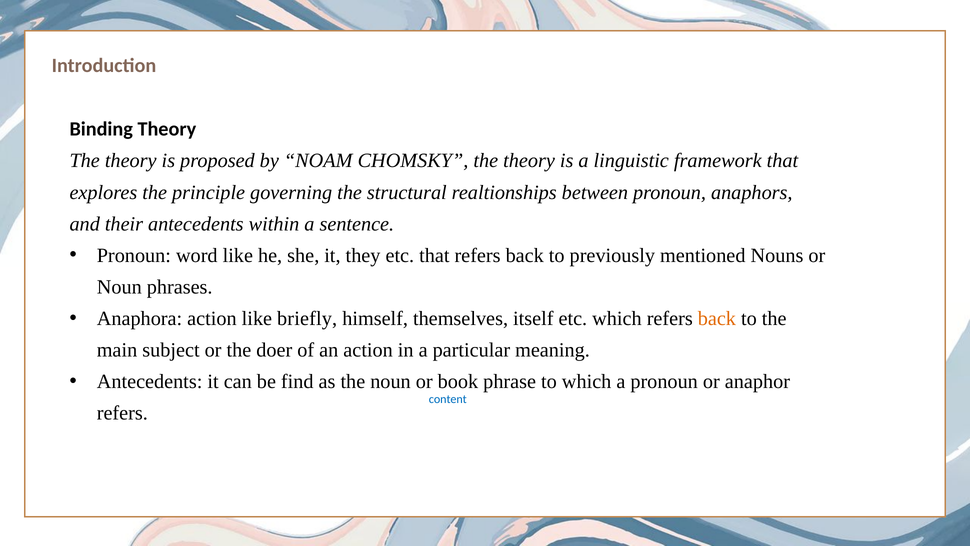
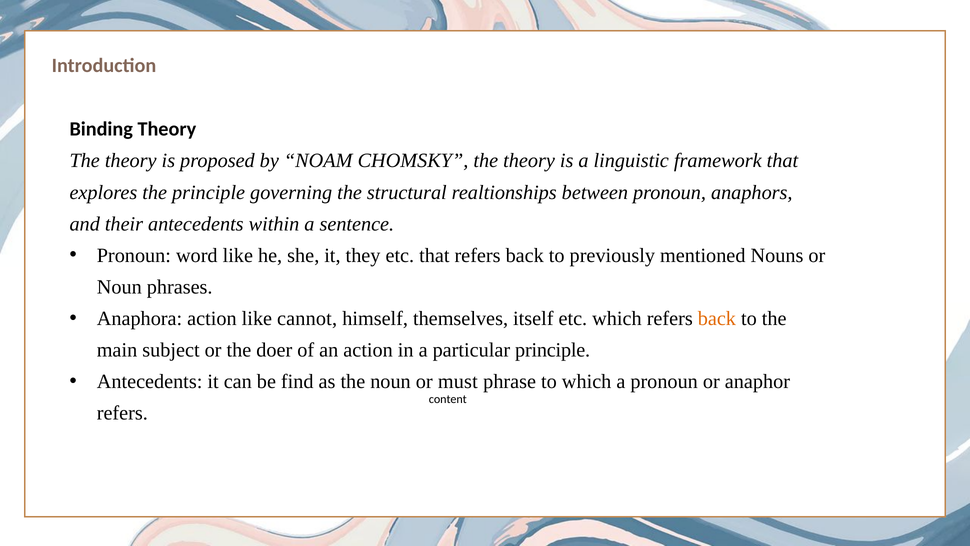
like briefly: briefly -> cannot
particular meaning: meaning -> principle
book: book -> must
content at (448, 399) colour: blue -> black
